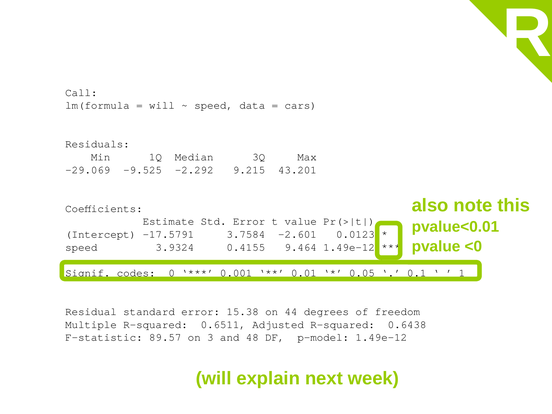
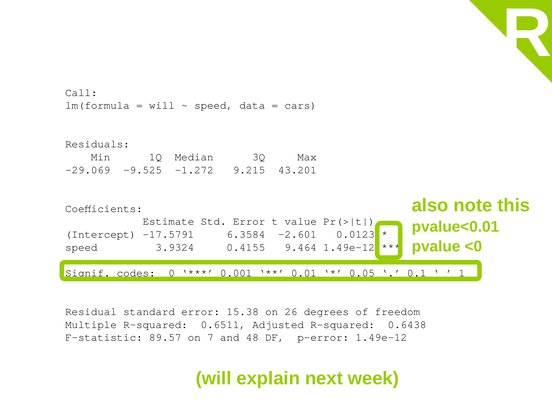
-2.292: -2.292 -> -1.272
3.7584: 3.7584 -> 6.3584
44: 44 -> 26
3: 3 -> 7
p-model: p-model -> p-error
